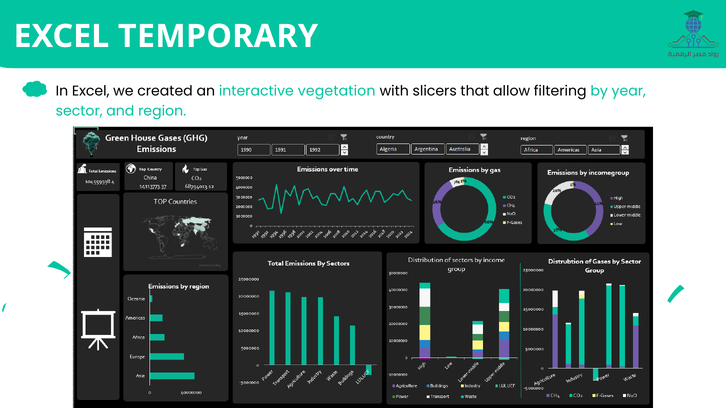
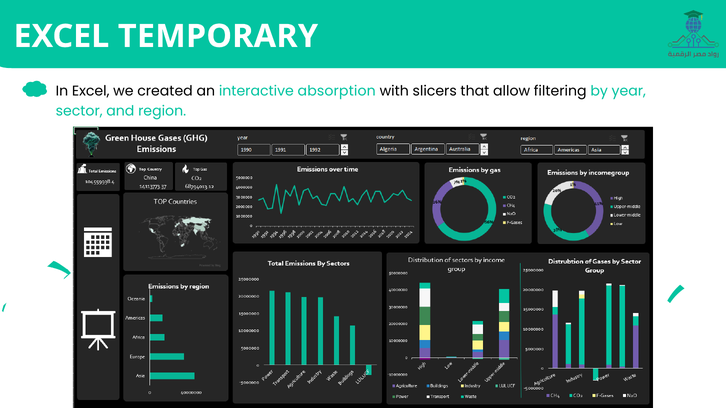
vegetation: vegetation -> absorption
